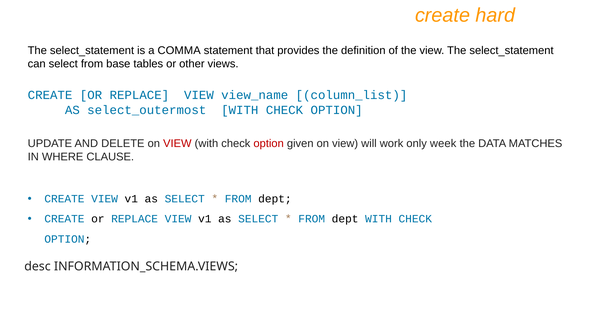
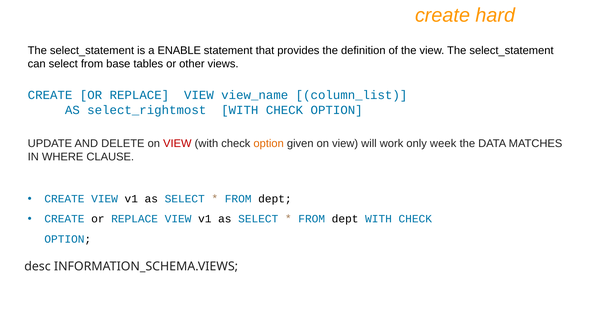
COMMA: COMMA -> ENABLE
select_outermost: select_outermost -> select_rightmost
option at (269, 143) colour: red -> orange
